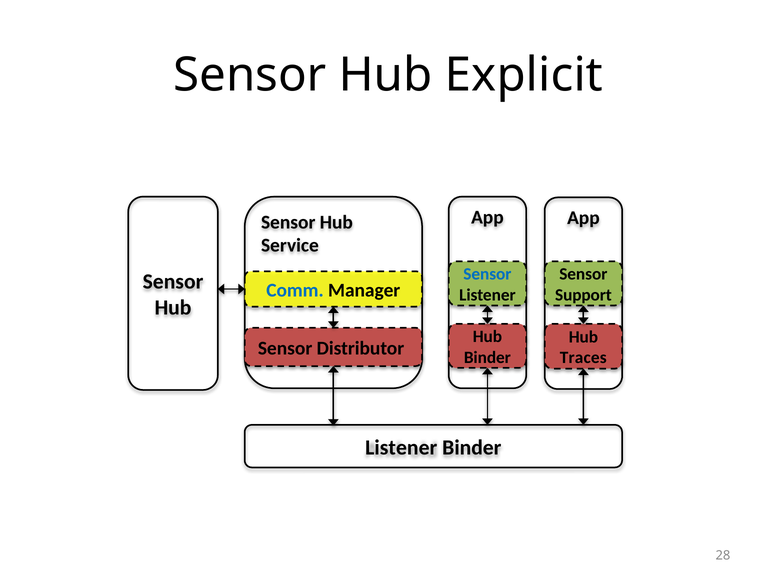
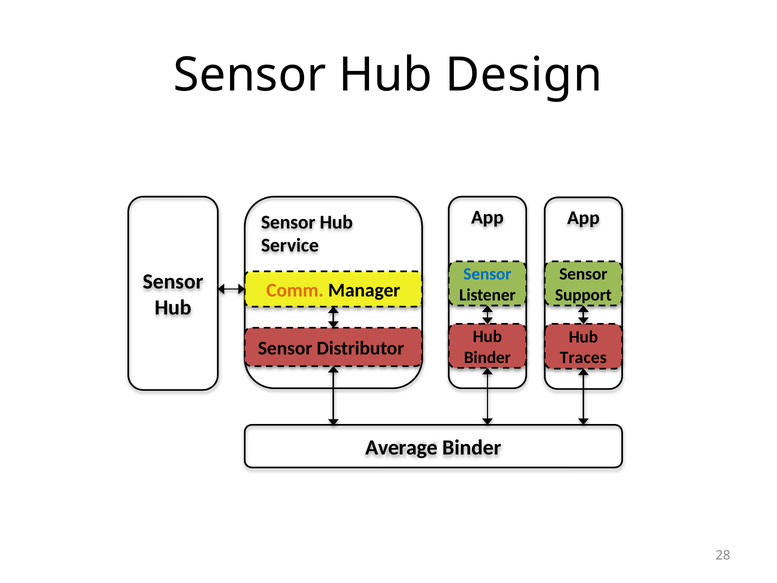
Explicit: Explicit -> Design
Comm colour: blue -> orange
Listener at (401, 447): Listener -> Average
